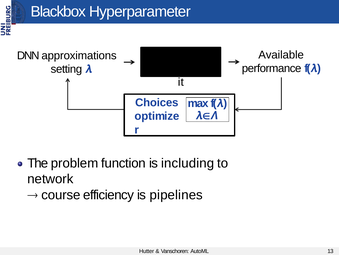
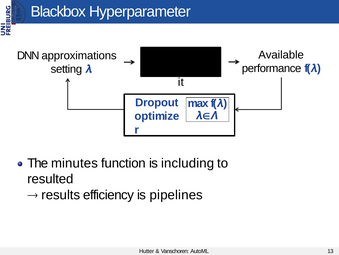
Choices: Choices -> Dropout
problem: problem -> minutes
network: network -> resulted
course: course -> results
